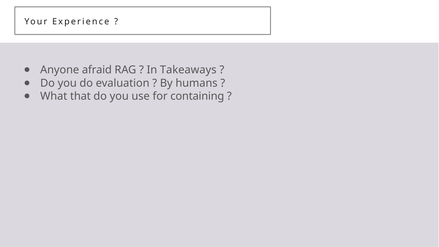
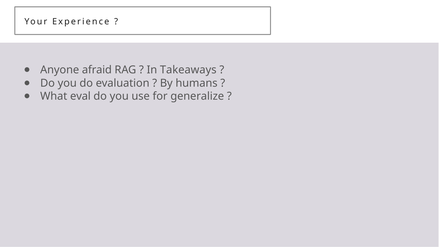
that: that -> eval
containing: containing -> generalize
